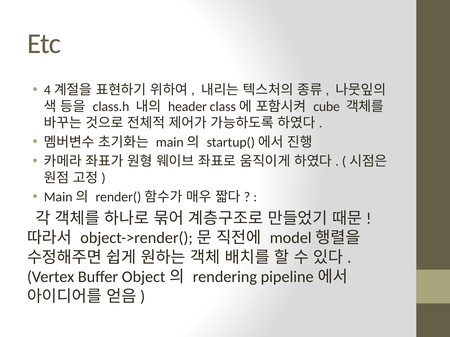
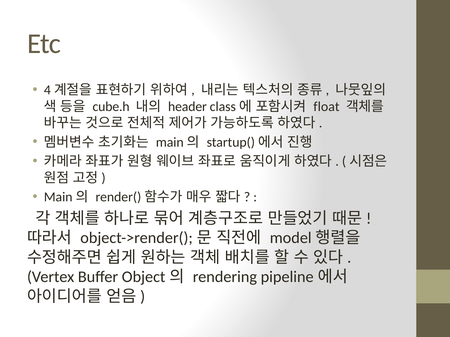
class.h: class.h -> cube.h
cube: cube -> float
